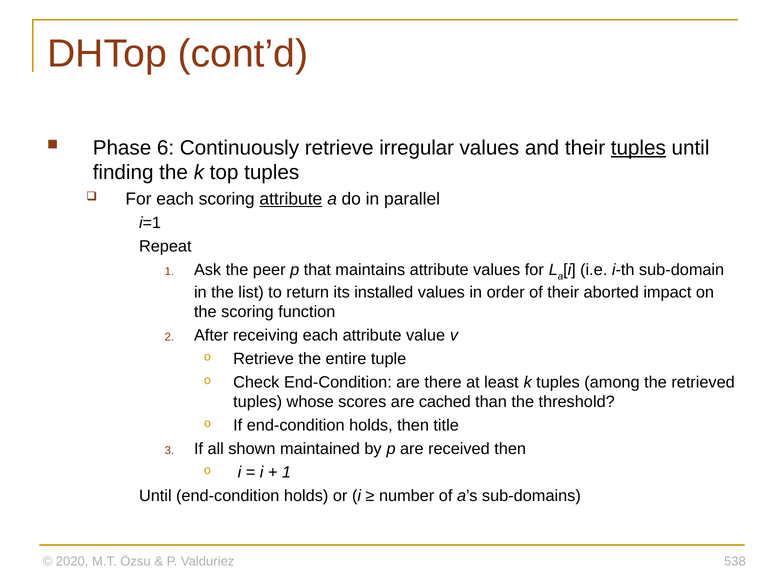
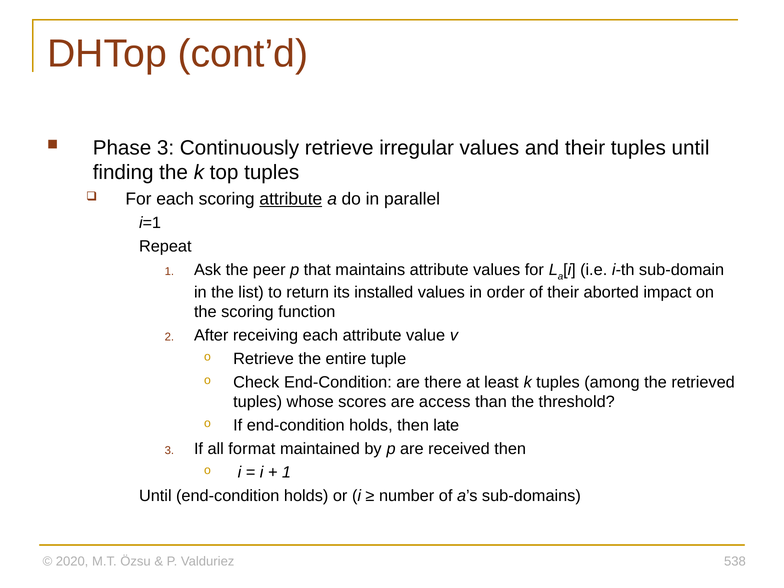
Phase 6: 6 -> 3
tuples at (638, 148) underline: present -> none
cached: cached -> access
title: title -> late
shown: shown -> format
